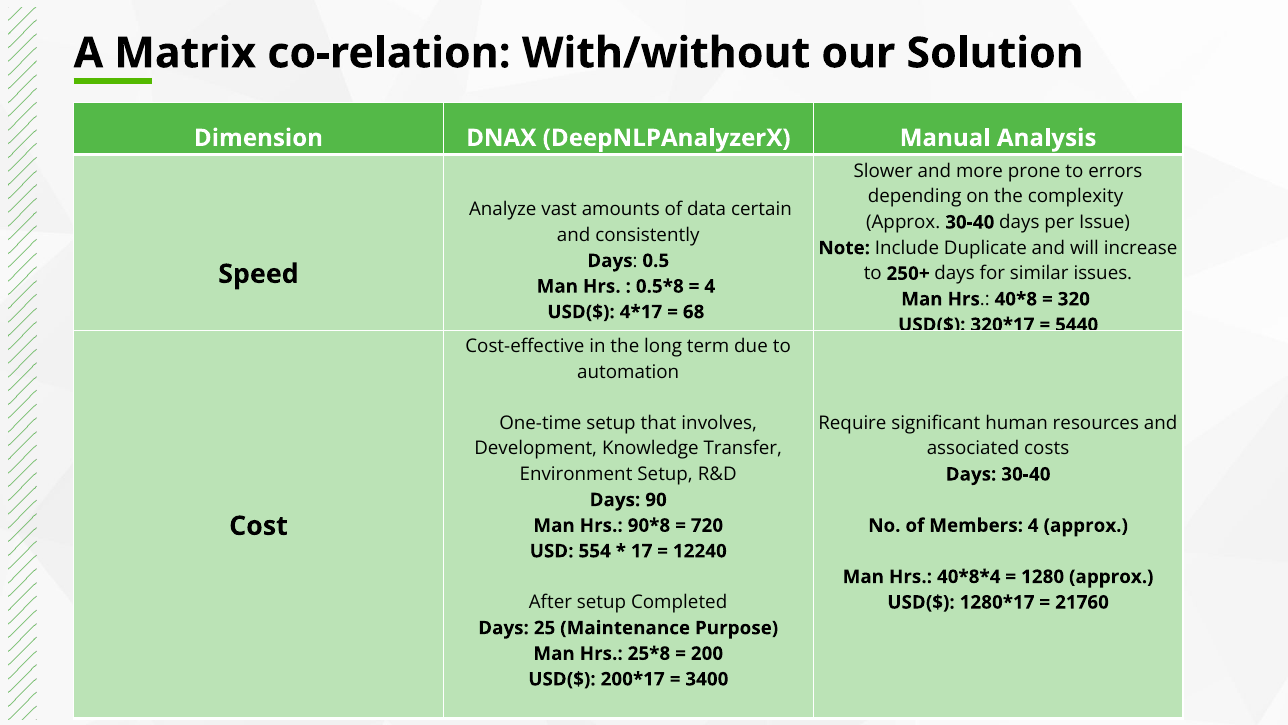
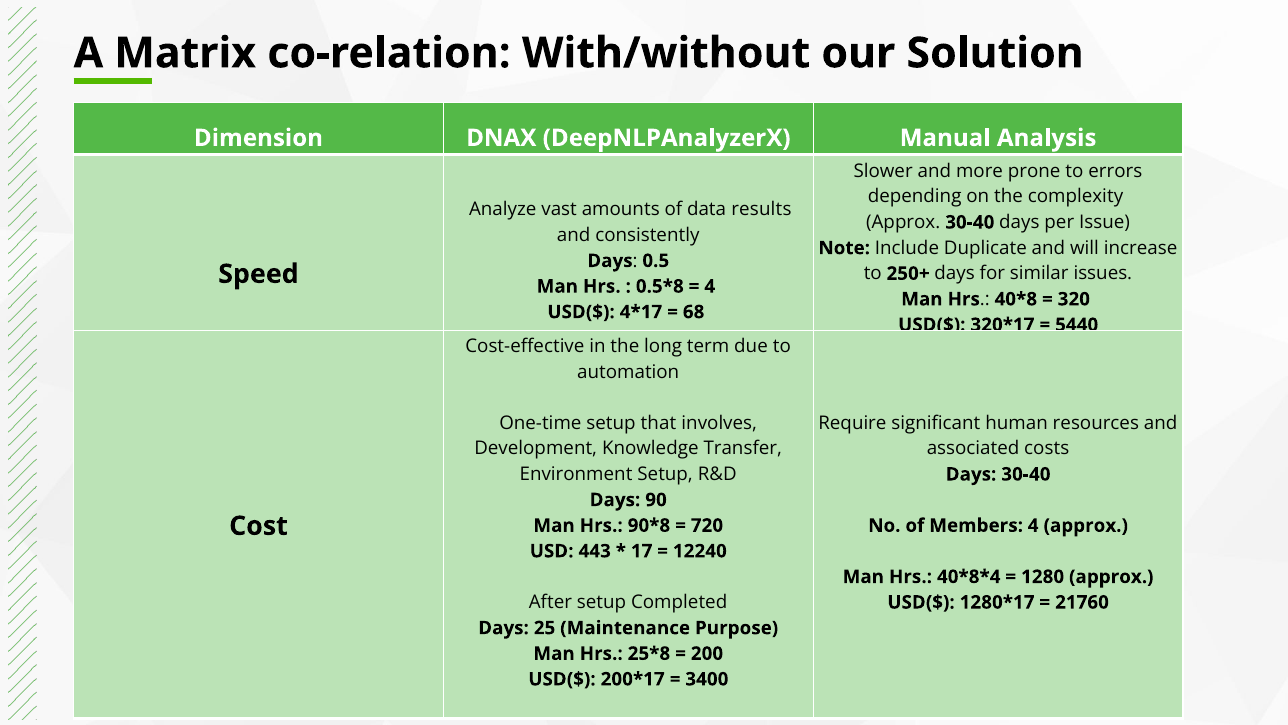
certain: certain -> results
554: 554 -> 443
